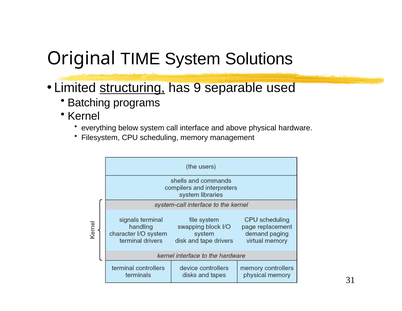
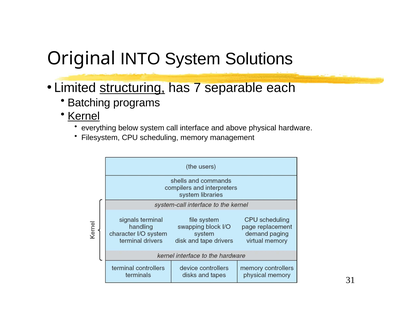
TIME: TIME -> INTO
9: 9 -> 7
used: used -> each
Kernel underline: none -> present
